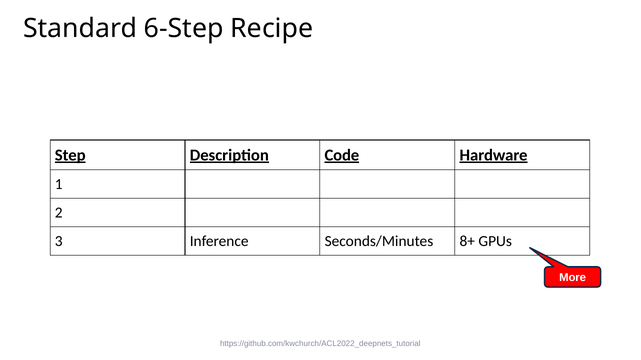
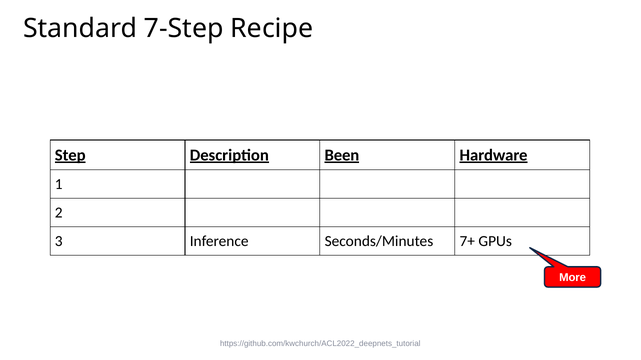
6-Step: 6-Step -> 7-Step
Code: Code -> Been
8+: 8+ -> 7+
